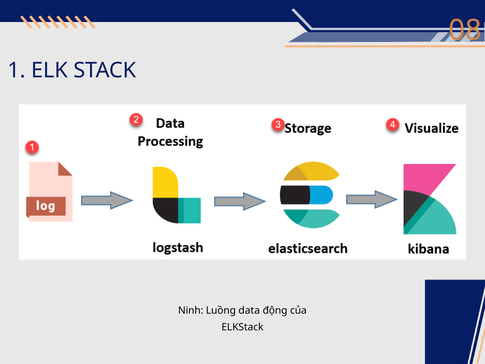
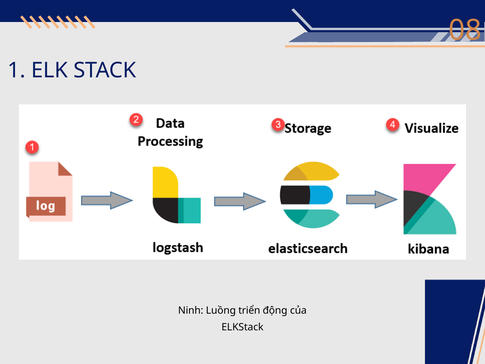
data: data -> triển
